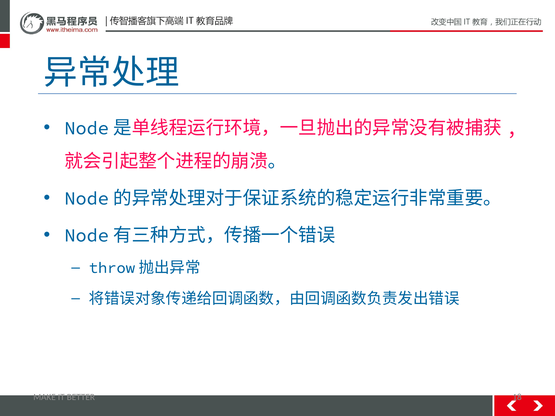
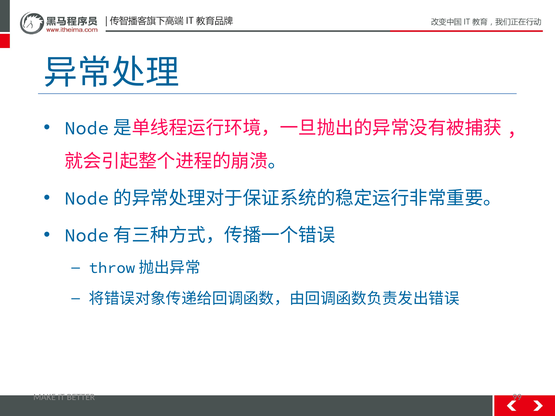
18: 18 -> 99
